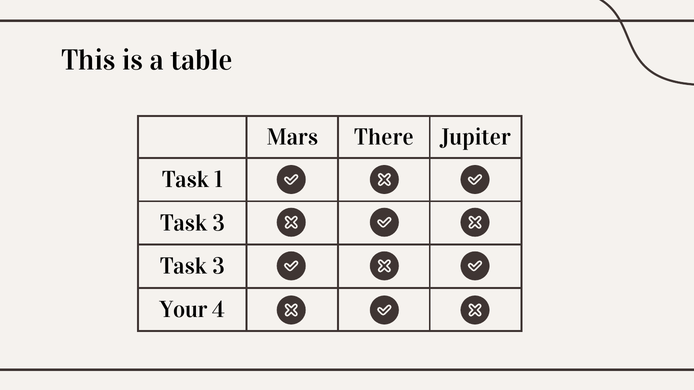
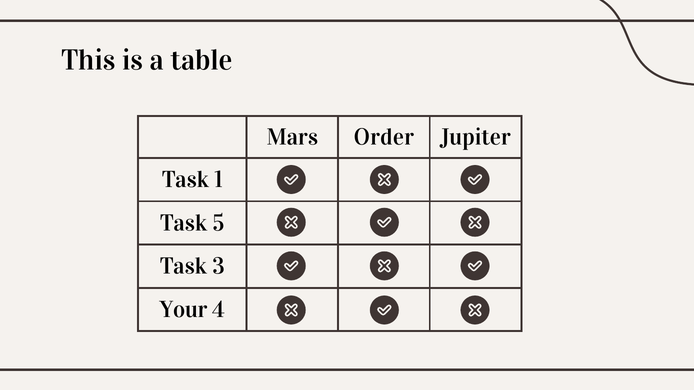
There: There -> Order
3 at (219, 223): 3 -> 5
